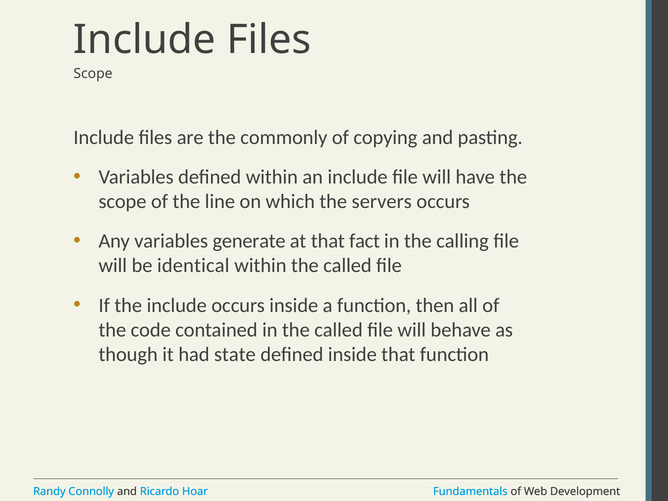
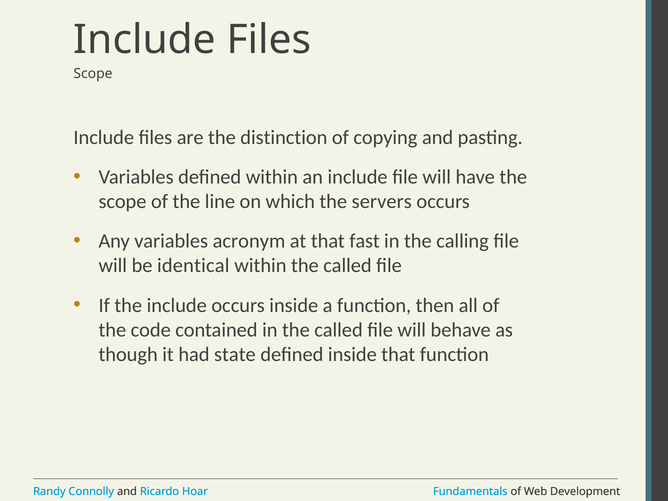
commonly: commonly -> distinction
generate: generate -> acronym
fact: fact -> fast
